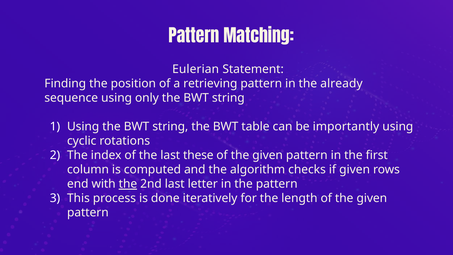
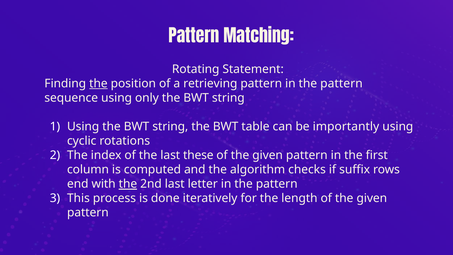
Eulerian: Eulerian -> Rotating
the at (98, 84) underline: none -> present
pattern in the already: already -> pattern
if given: given -> suffix
